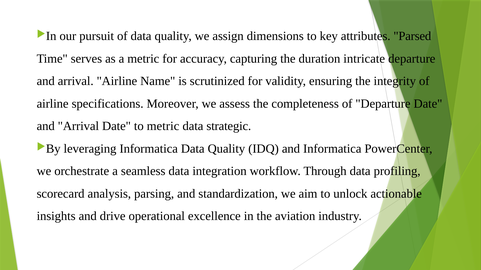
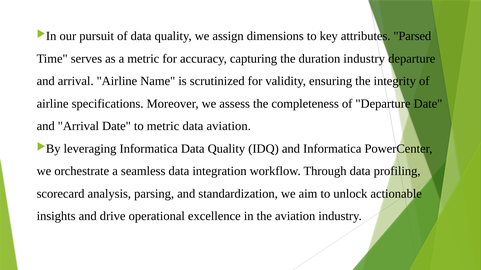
duration intricate: intricate -> industry
data strategic: strategic -> aviation
